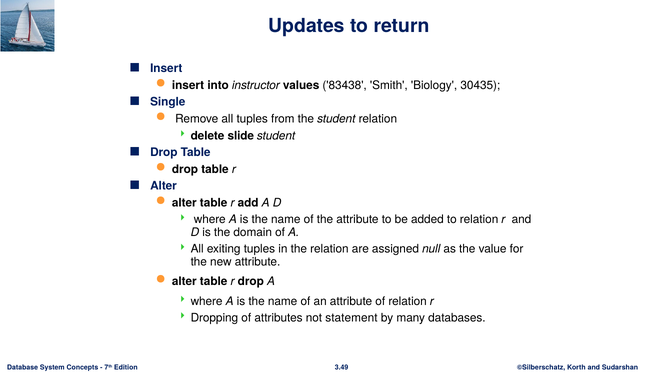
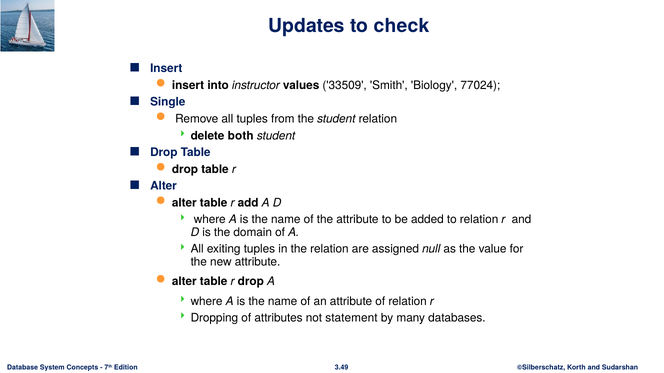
return: return -> check
83438: 83438 -> 33509
30435: 30435 -> 77024
slide: slide -> both
